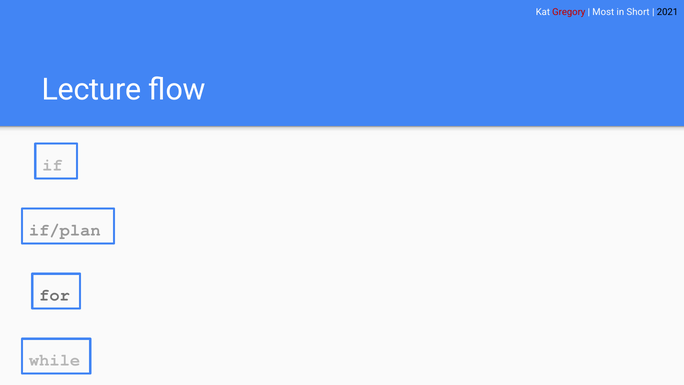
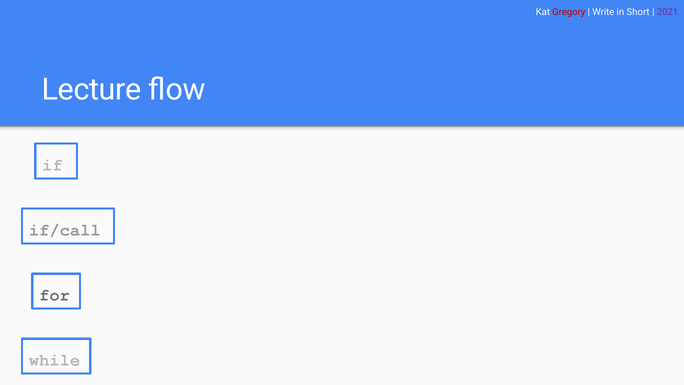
Most: Most -> Write
2021 colour: black -> purple
if/plan: if/plan -> if/call
